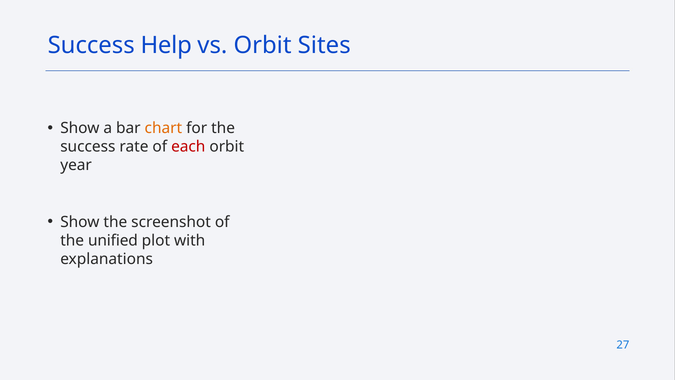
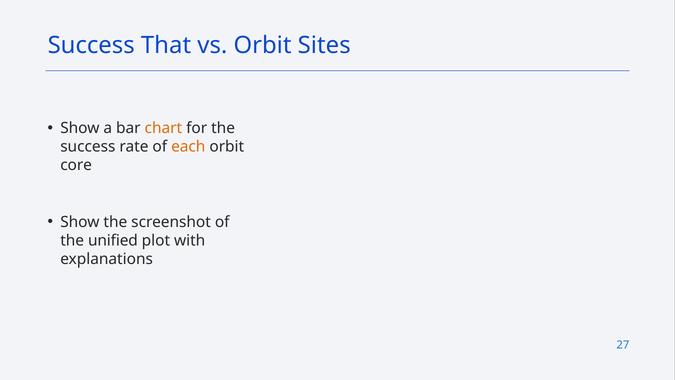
Help: Help -> That
each colour: red -> orange
year: year -> core
